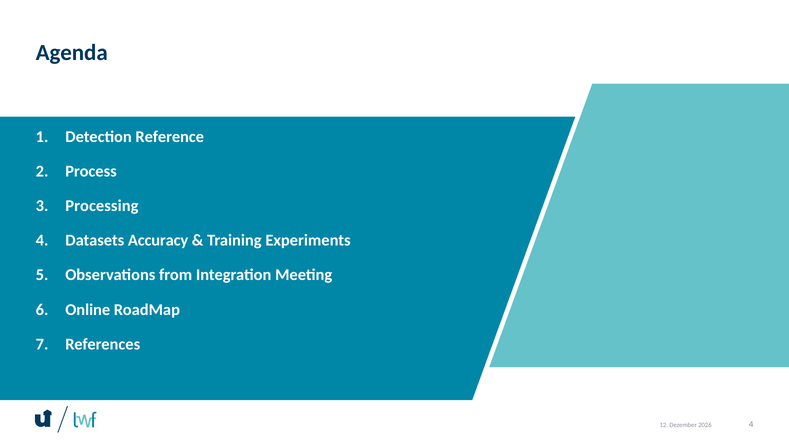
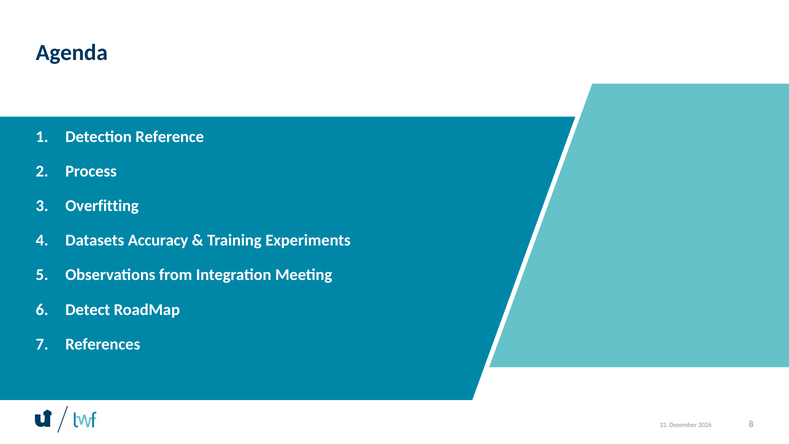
Processing: Processing -> Overfitting
Online: Online -> Detect
4 at (751, 424): 4 -> 8
